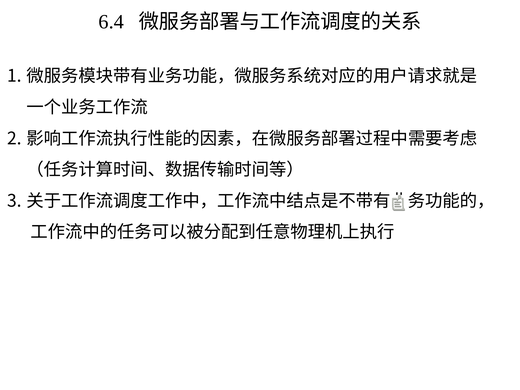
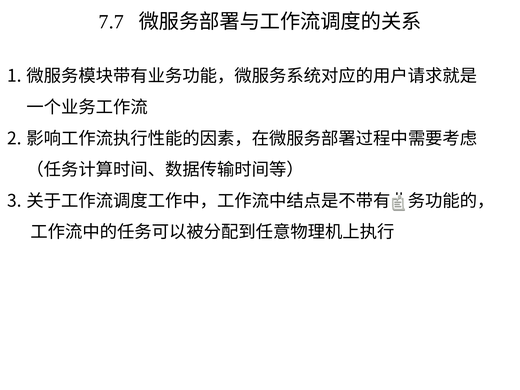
6.4: 6.4 -> 7.7
